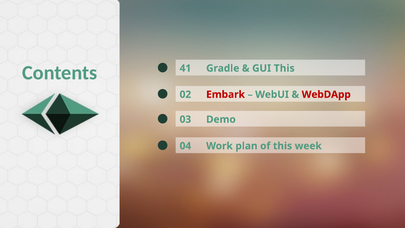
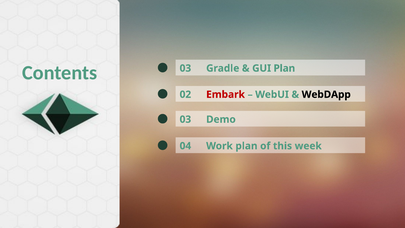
Contents 41: 41 -> 03
GUI This: This -> Plan
WebDApp colour: red -> black
